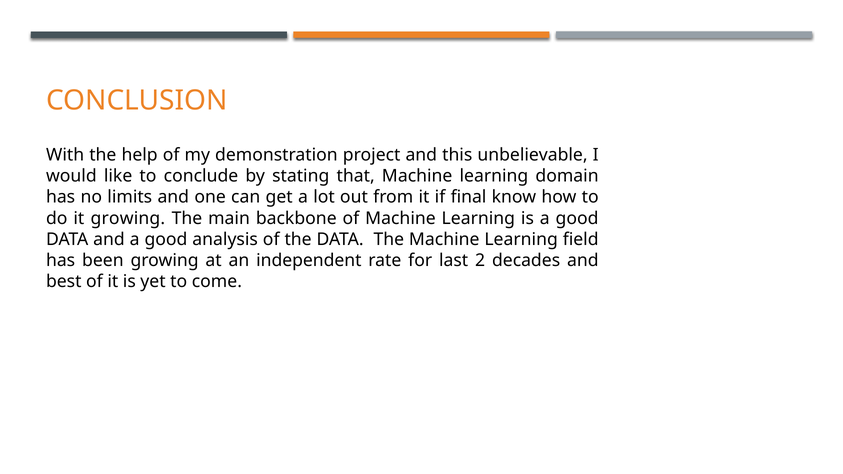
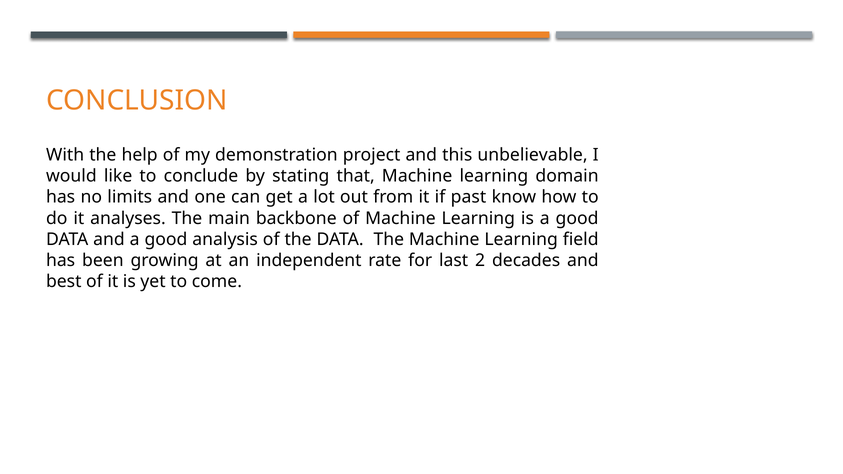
final: final -> past
it growing: growing -> analyses
